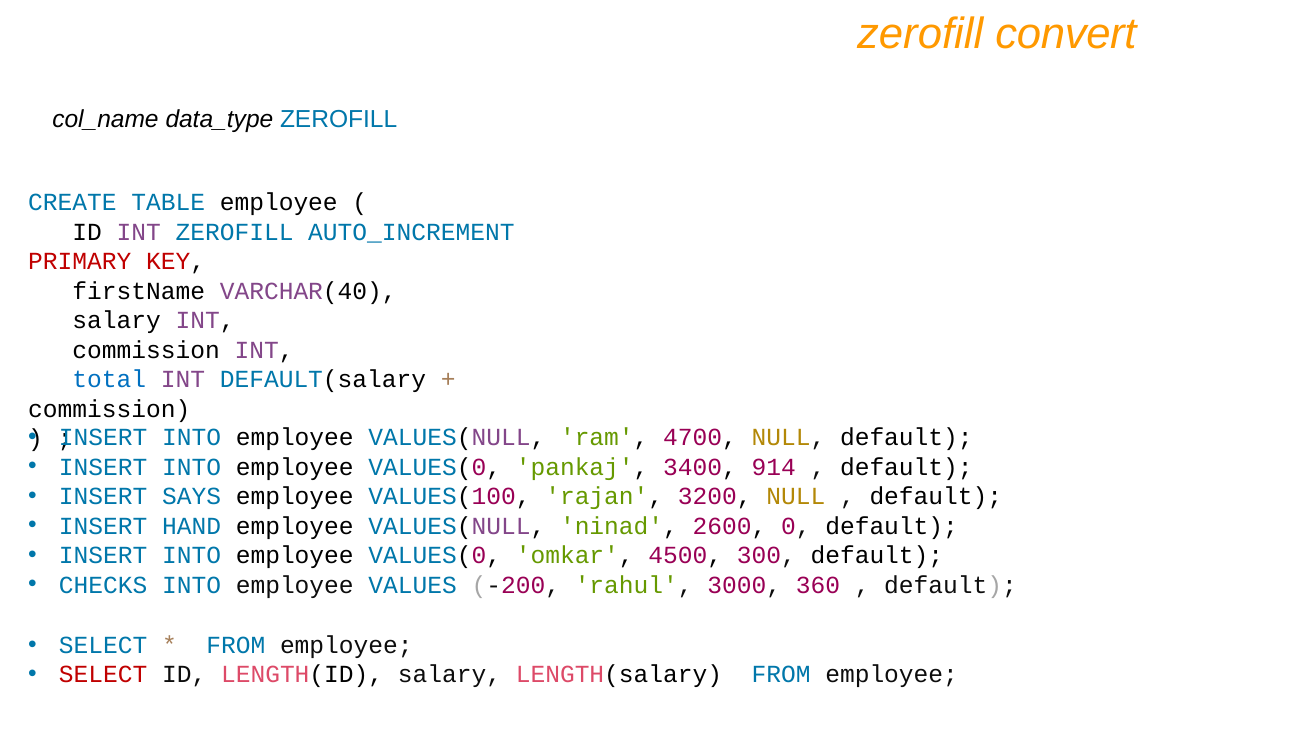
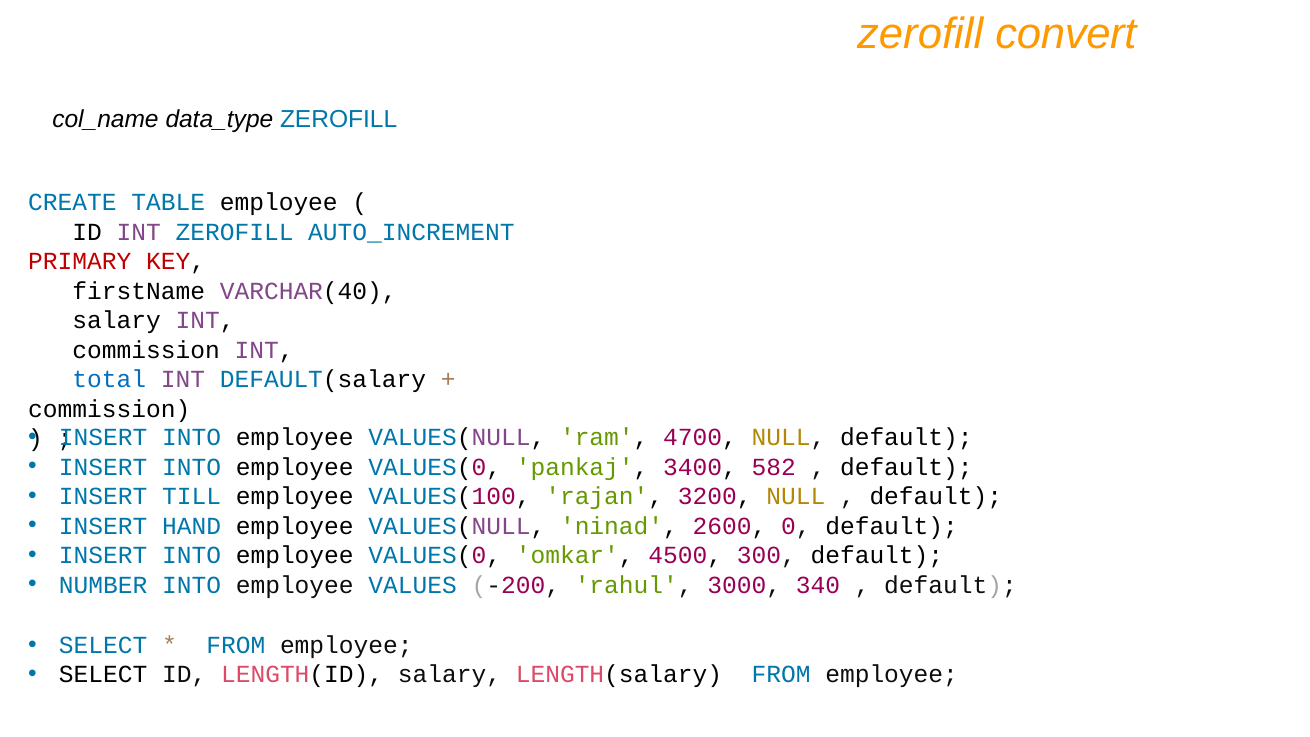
914: 914 -> 582
SAYS: SAYS -> TILL
CHECKS: CHECKS -> NUMBER
360: 360 -> 340
SELECT at (103, 675) colour: red -> black
